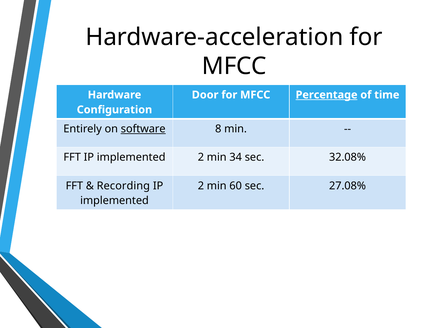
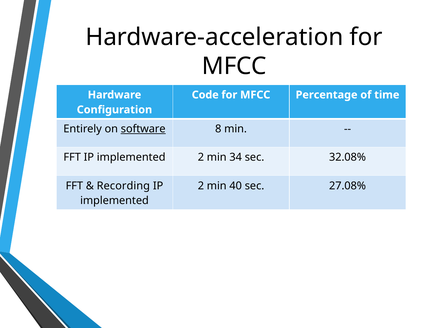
Door: Door -> Code
Percentage underline: present -> none
60: 60 -> 40
